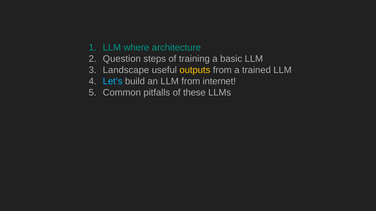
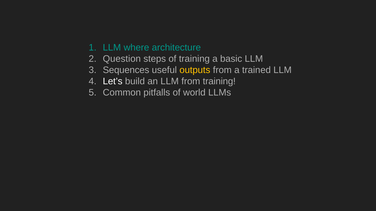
Landscape: Landscape -> Sequences
Let’s colour: light blue -> white
from internet: internet -> training
these: these -> world
